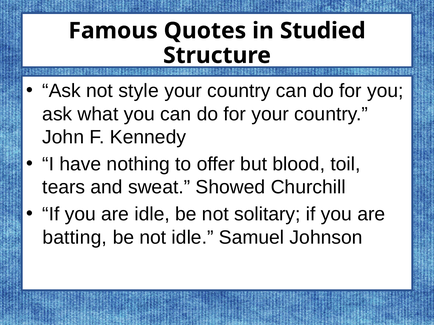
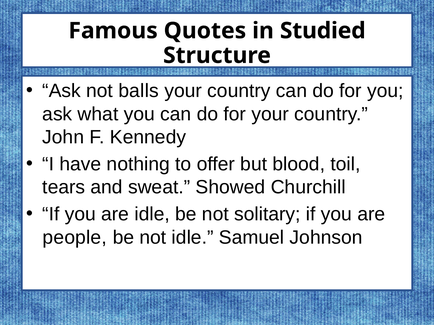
style: style -> balls
batting: batting -> people
